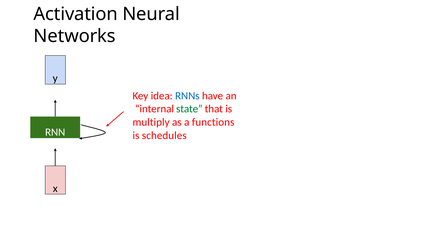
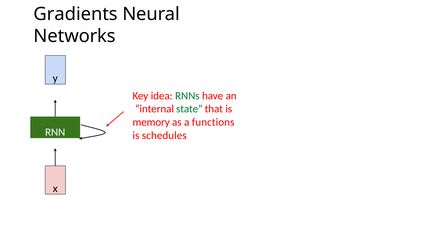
Activation: Activation -> Gradients
RNNs colour: blue -> green
multiply: multiply -> memory
